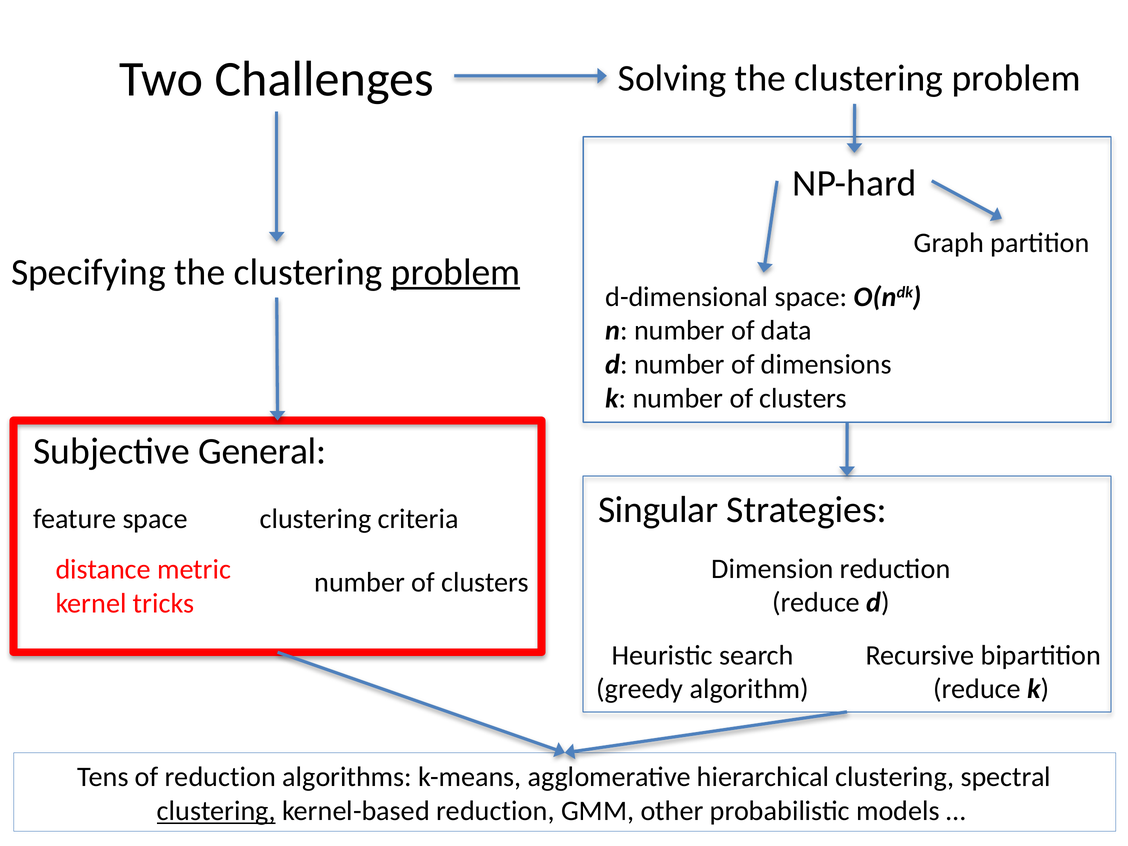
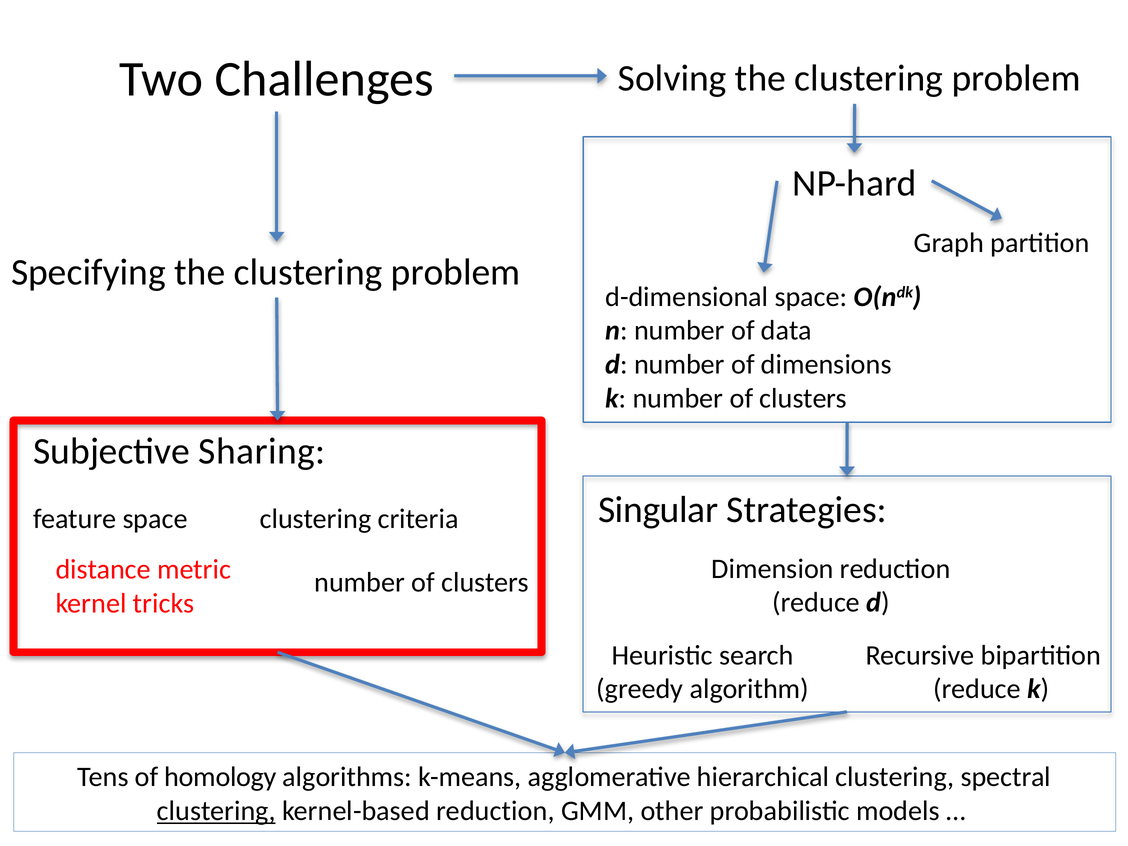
problem at (456, 272) underline: present -> none
General: General -> Sharing
of reduction: reduction -> homology
